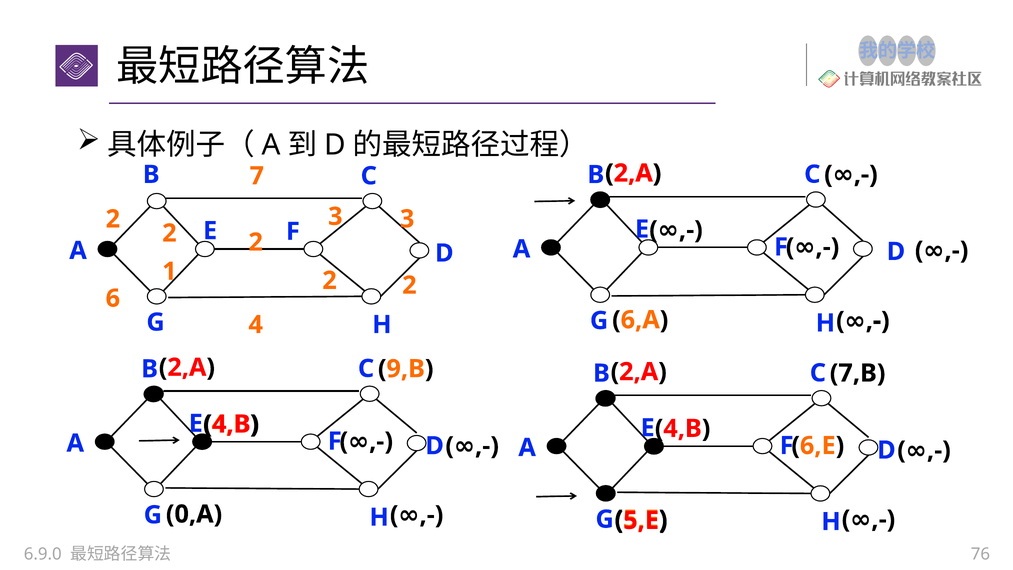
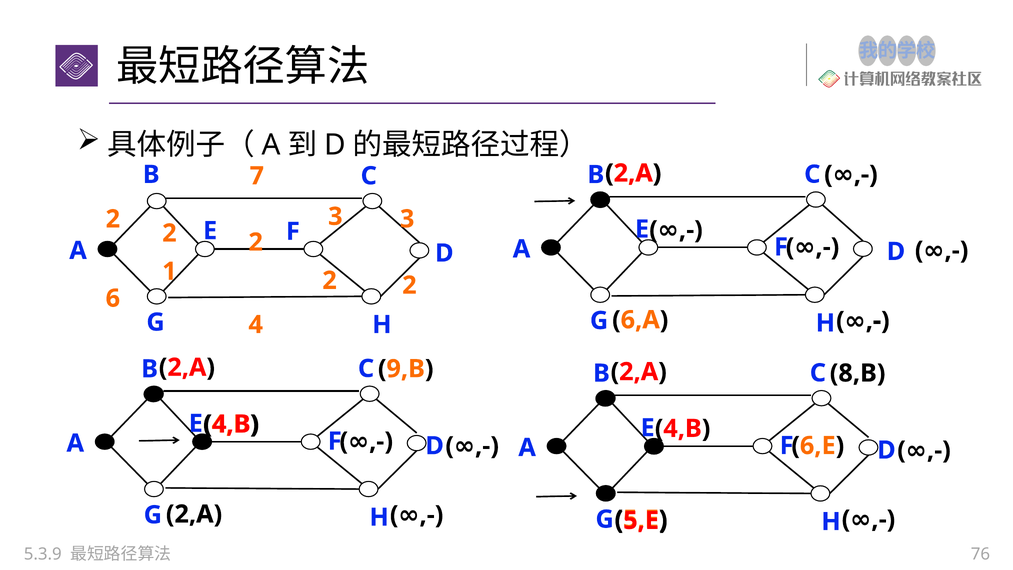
7,B: 7,B -> 8,B
0,A at (194, 514): 0,A -> 2,A
6.9.0: 6.9.0 -> 5.3.9
